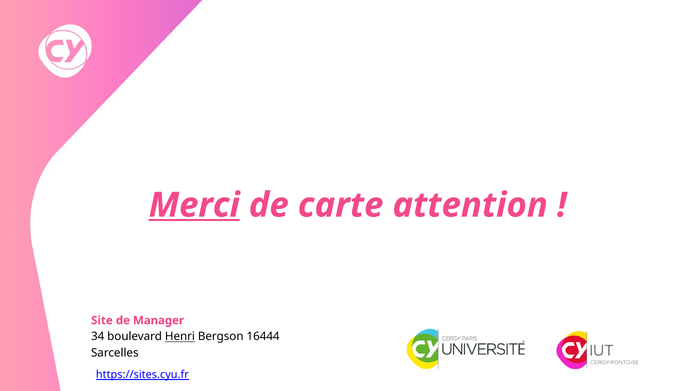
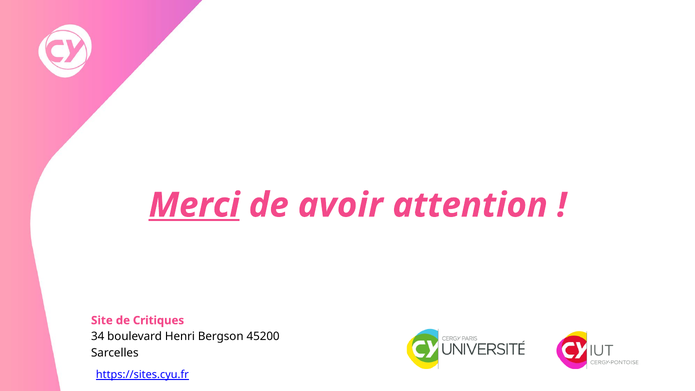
carte: carte -> avoir
Manager: Manager -> Critiques
Henri underline: present -> none
16444: 16444 -> 45200
